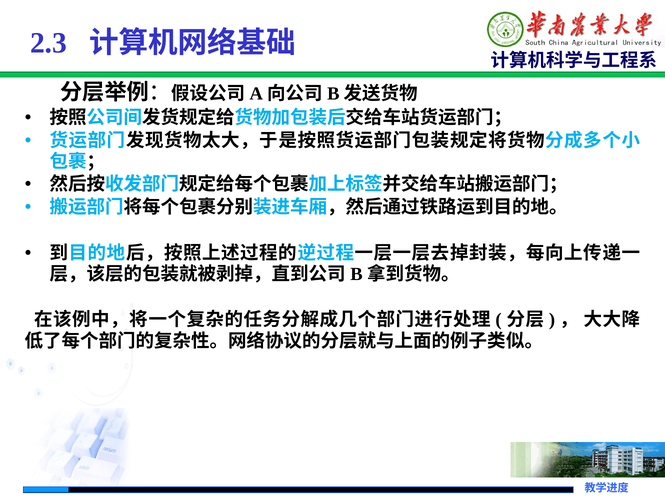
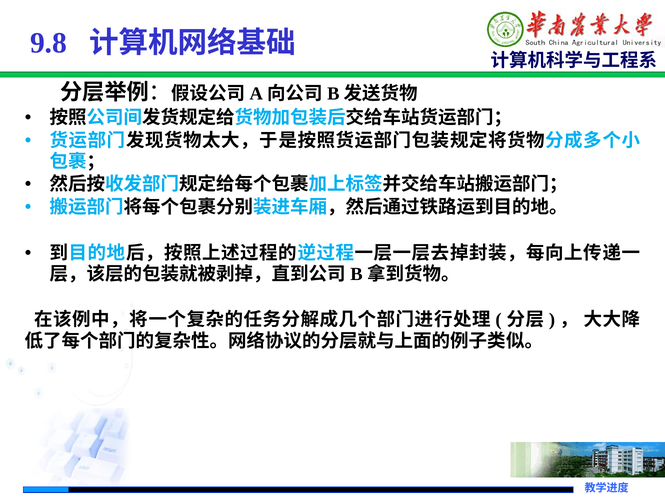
2.3: 2.3 -> 9.8
